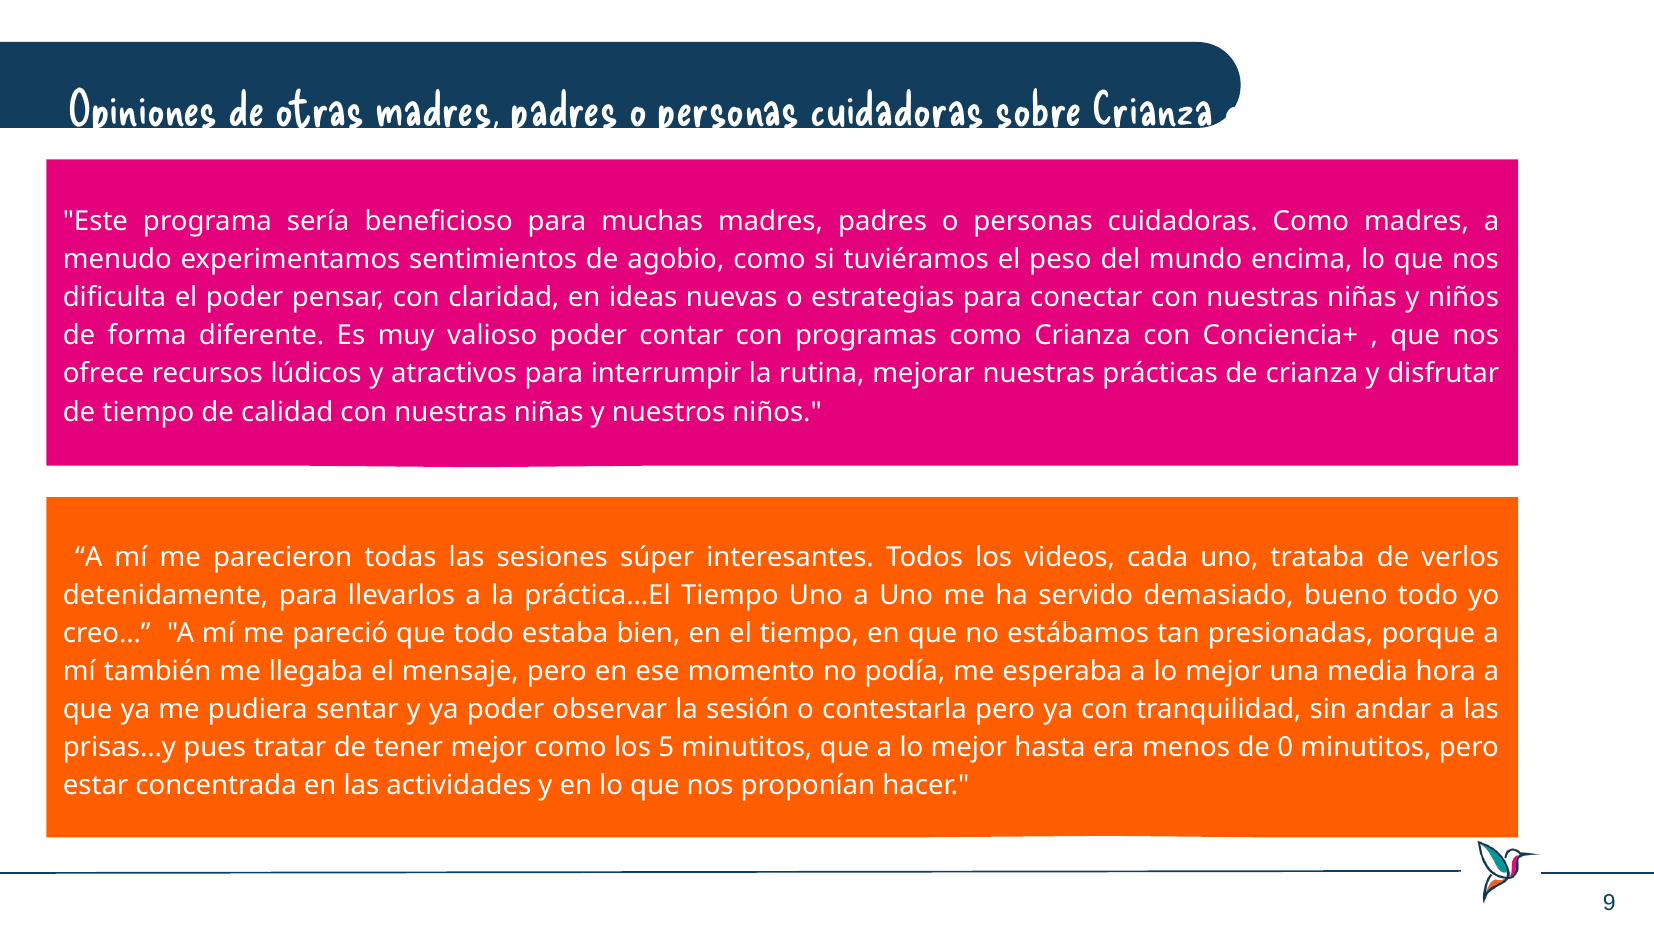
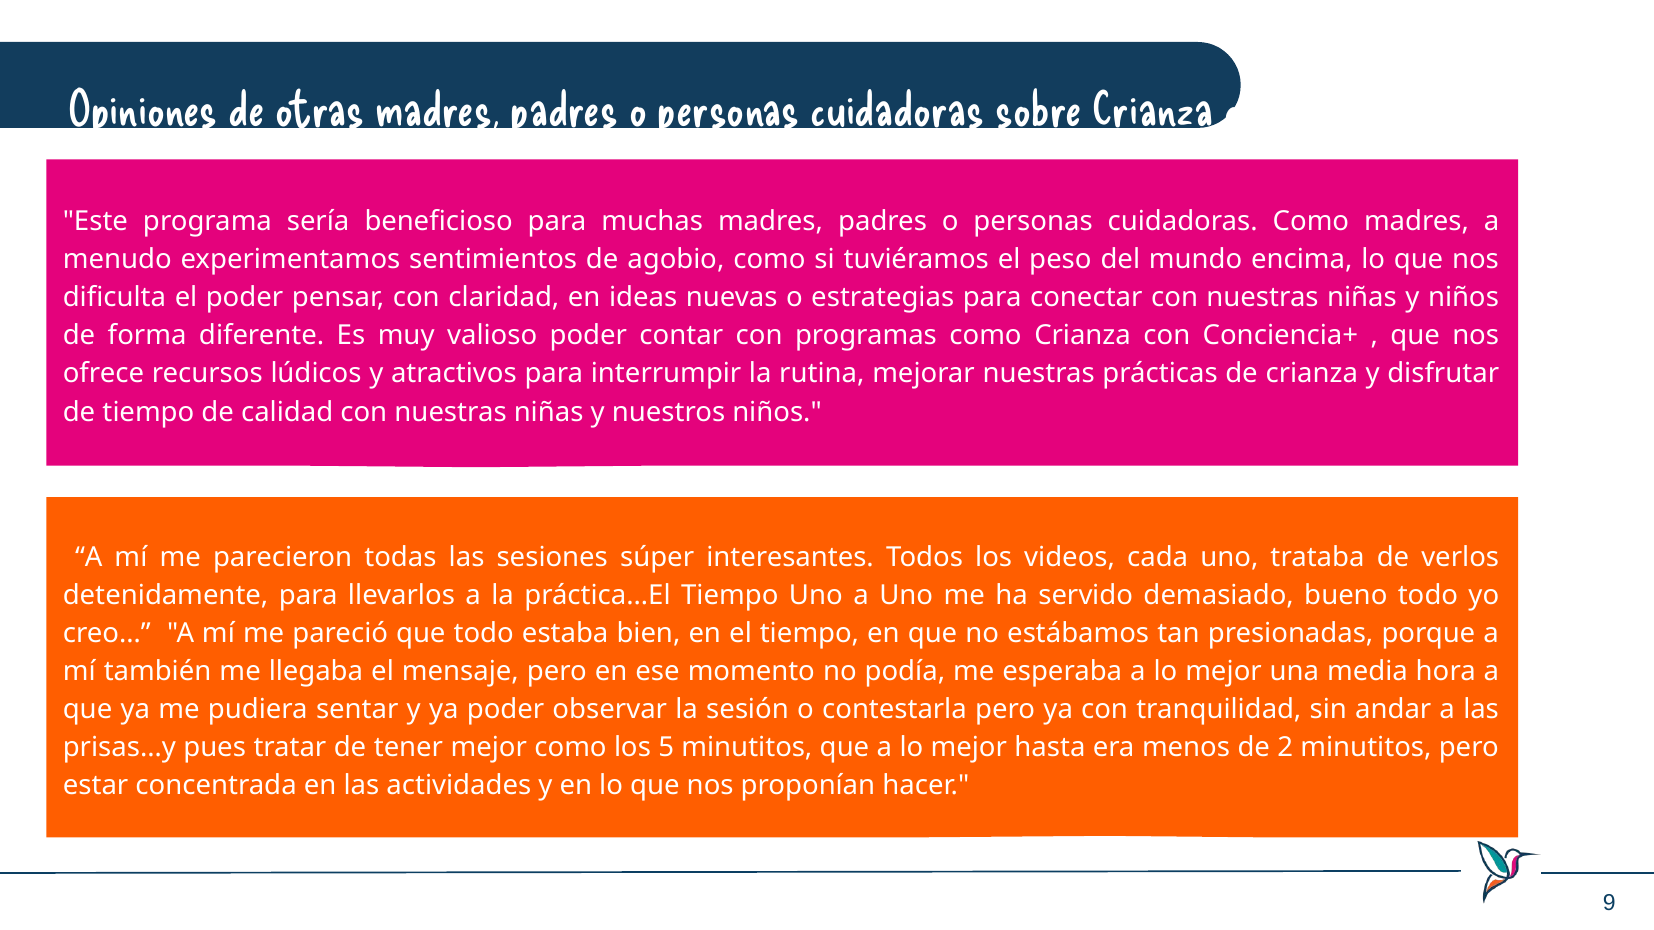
0: 0 -> 2
